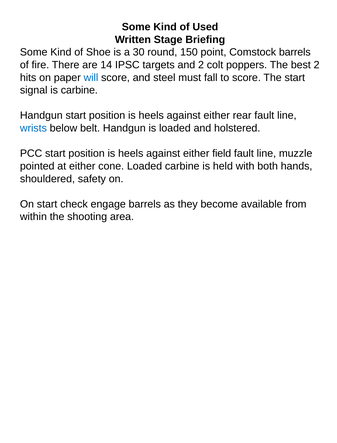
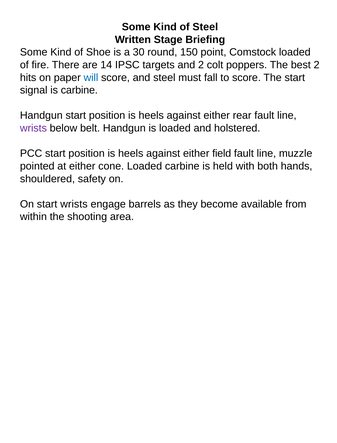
of Used: Used -> Steel
Comstock barrels: barrels -> loaded
wrists at (33, 128) colour: blue -> purple
start check: check -> wrists
